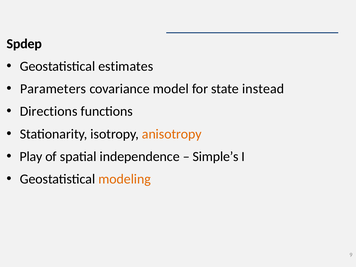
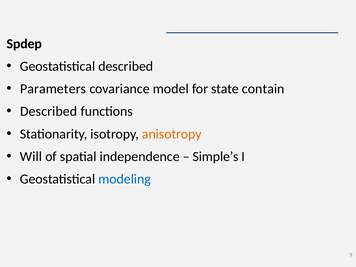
Geostatistical estimates: estimates -> described
instead: instead -> contain
Directions at (49, 111): Directions -> Described
Play: Play -> Will
modeling colour: orange -> blue
